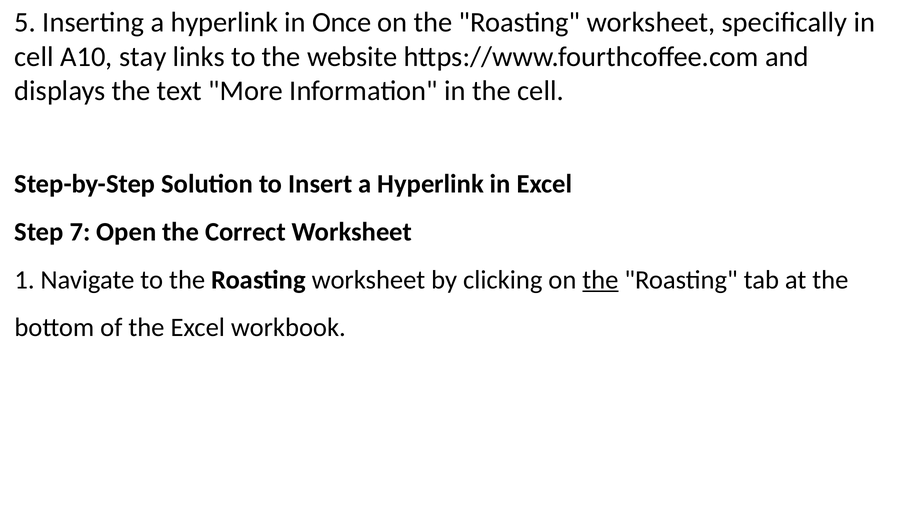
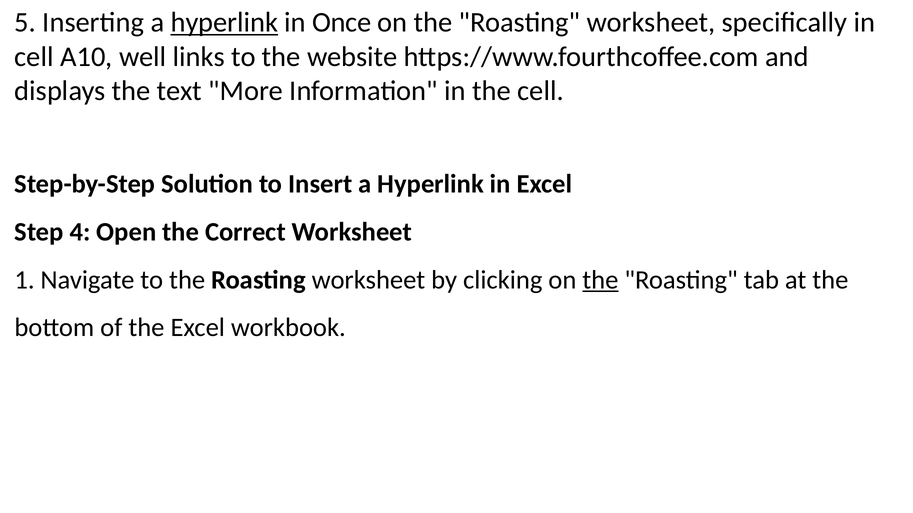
hyperlink at (224, 22) underline: none -> present
stay: stay -> well
7: 7 -> 4
